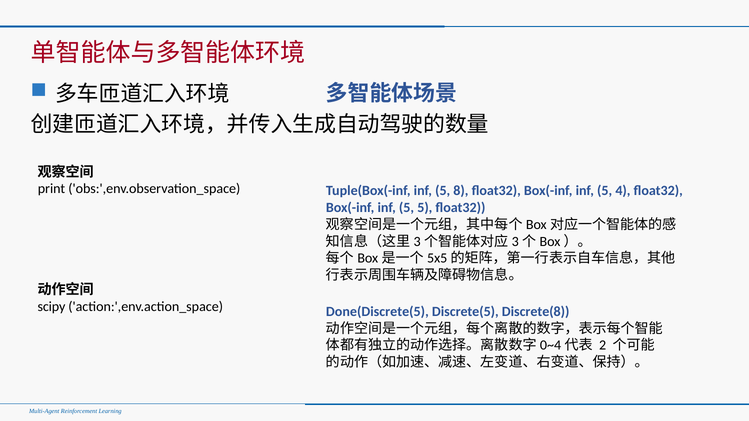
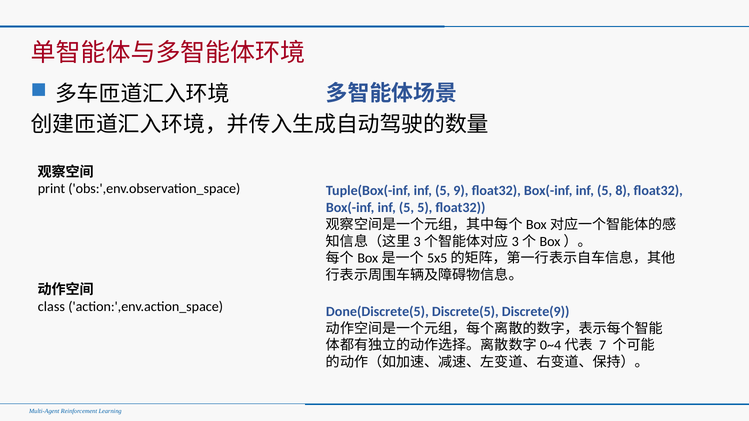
8: 8 -> 9
4: 4 -> 8
scipy: scipy -> class
Discrete(8: Discrete(8 -> Discrete(9
2: 2 -> 7
